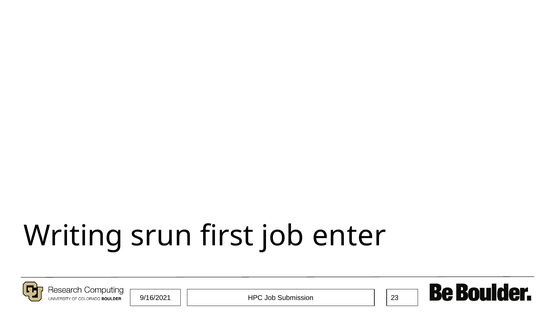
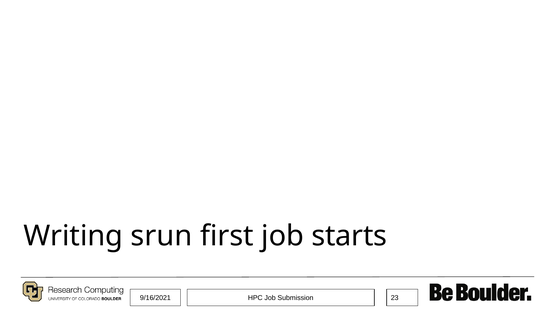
enter: enter -> starts
